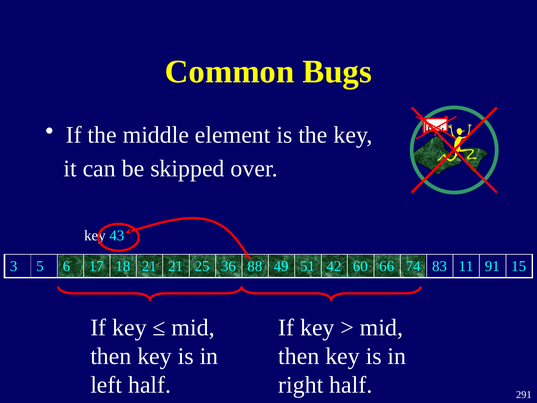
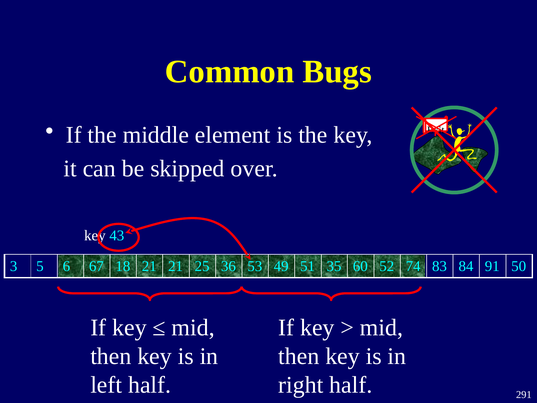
17: 17 -> 67
88: 88 -> 53
42: 42 -> 35
66: 66 -> 52
11: 11 -> 84
15: 15 -> 50
